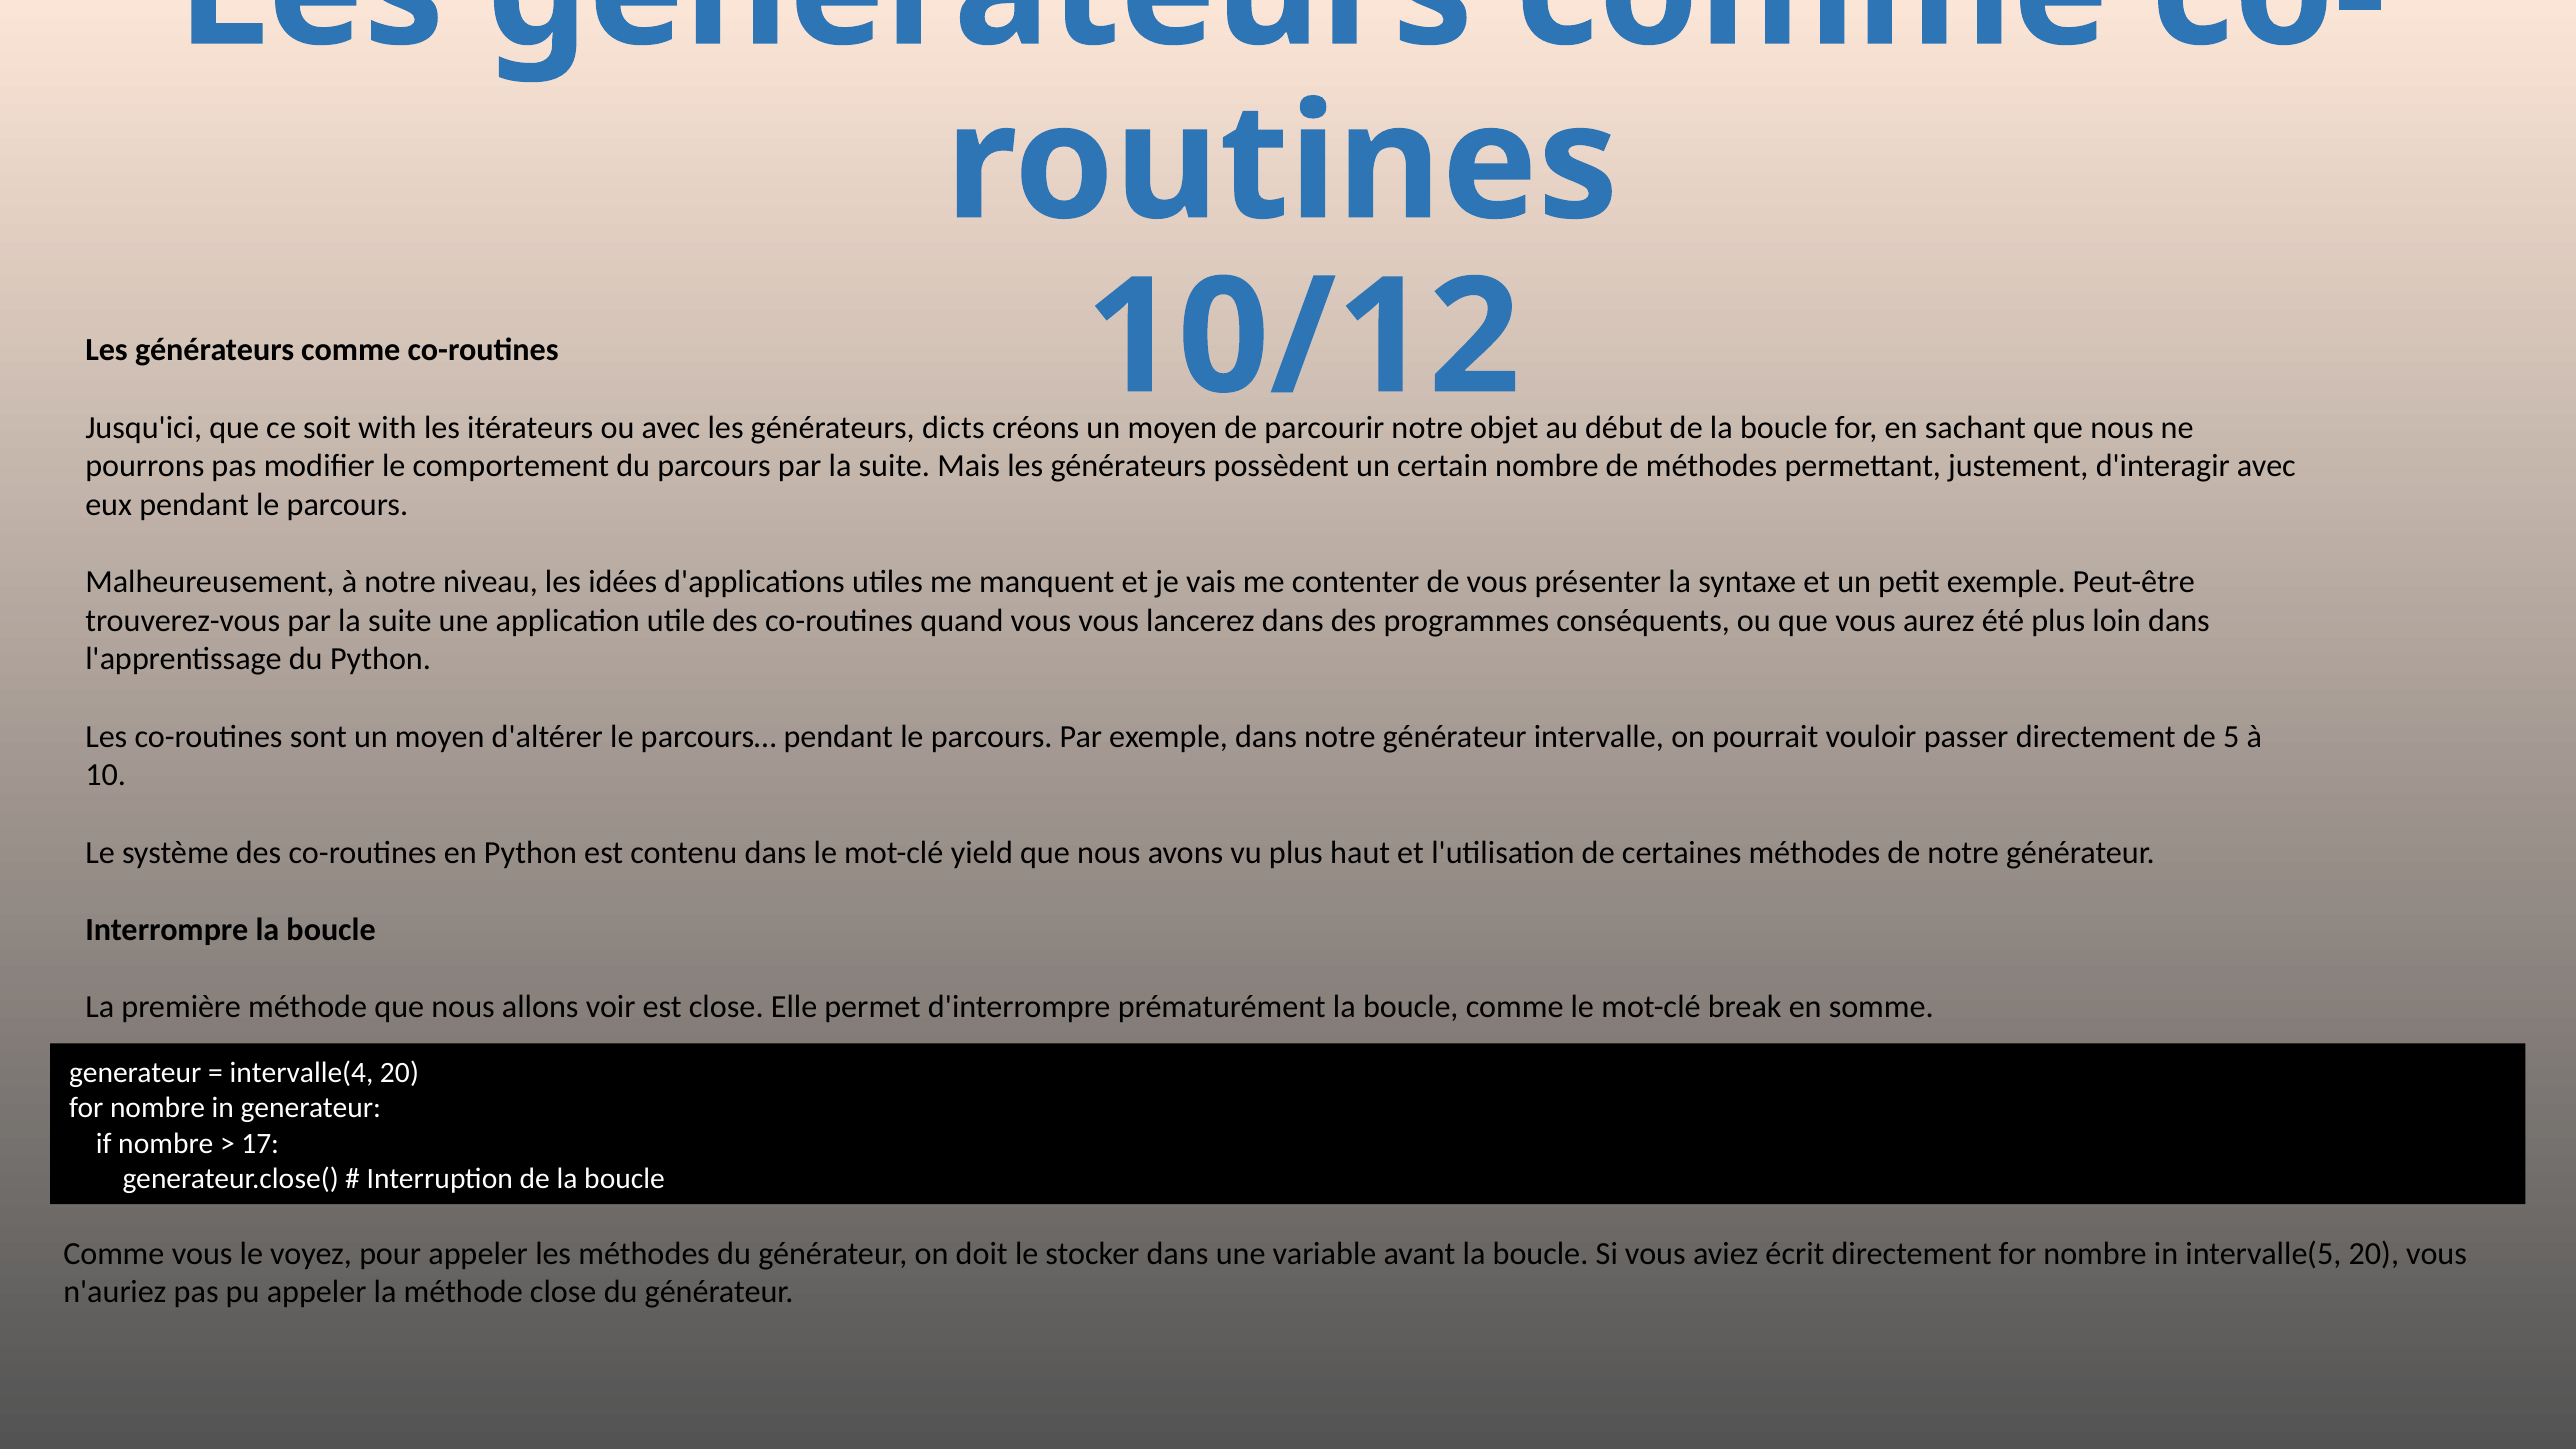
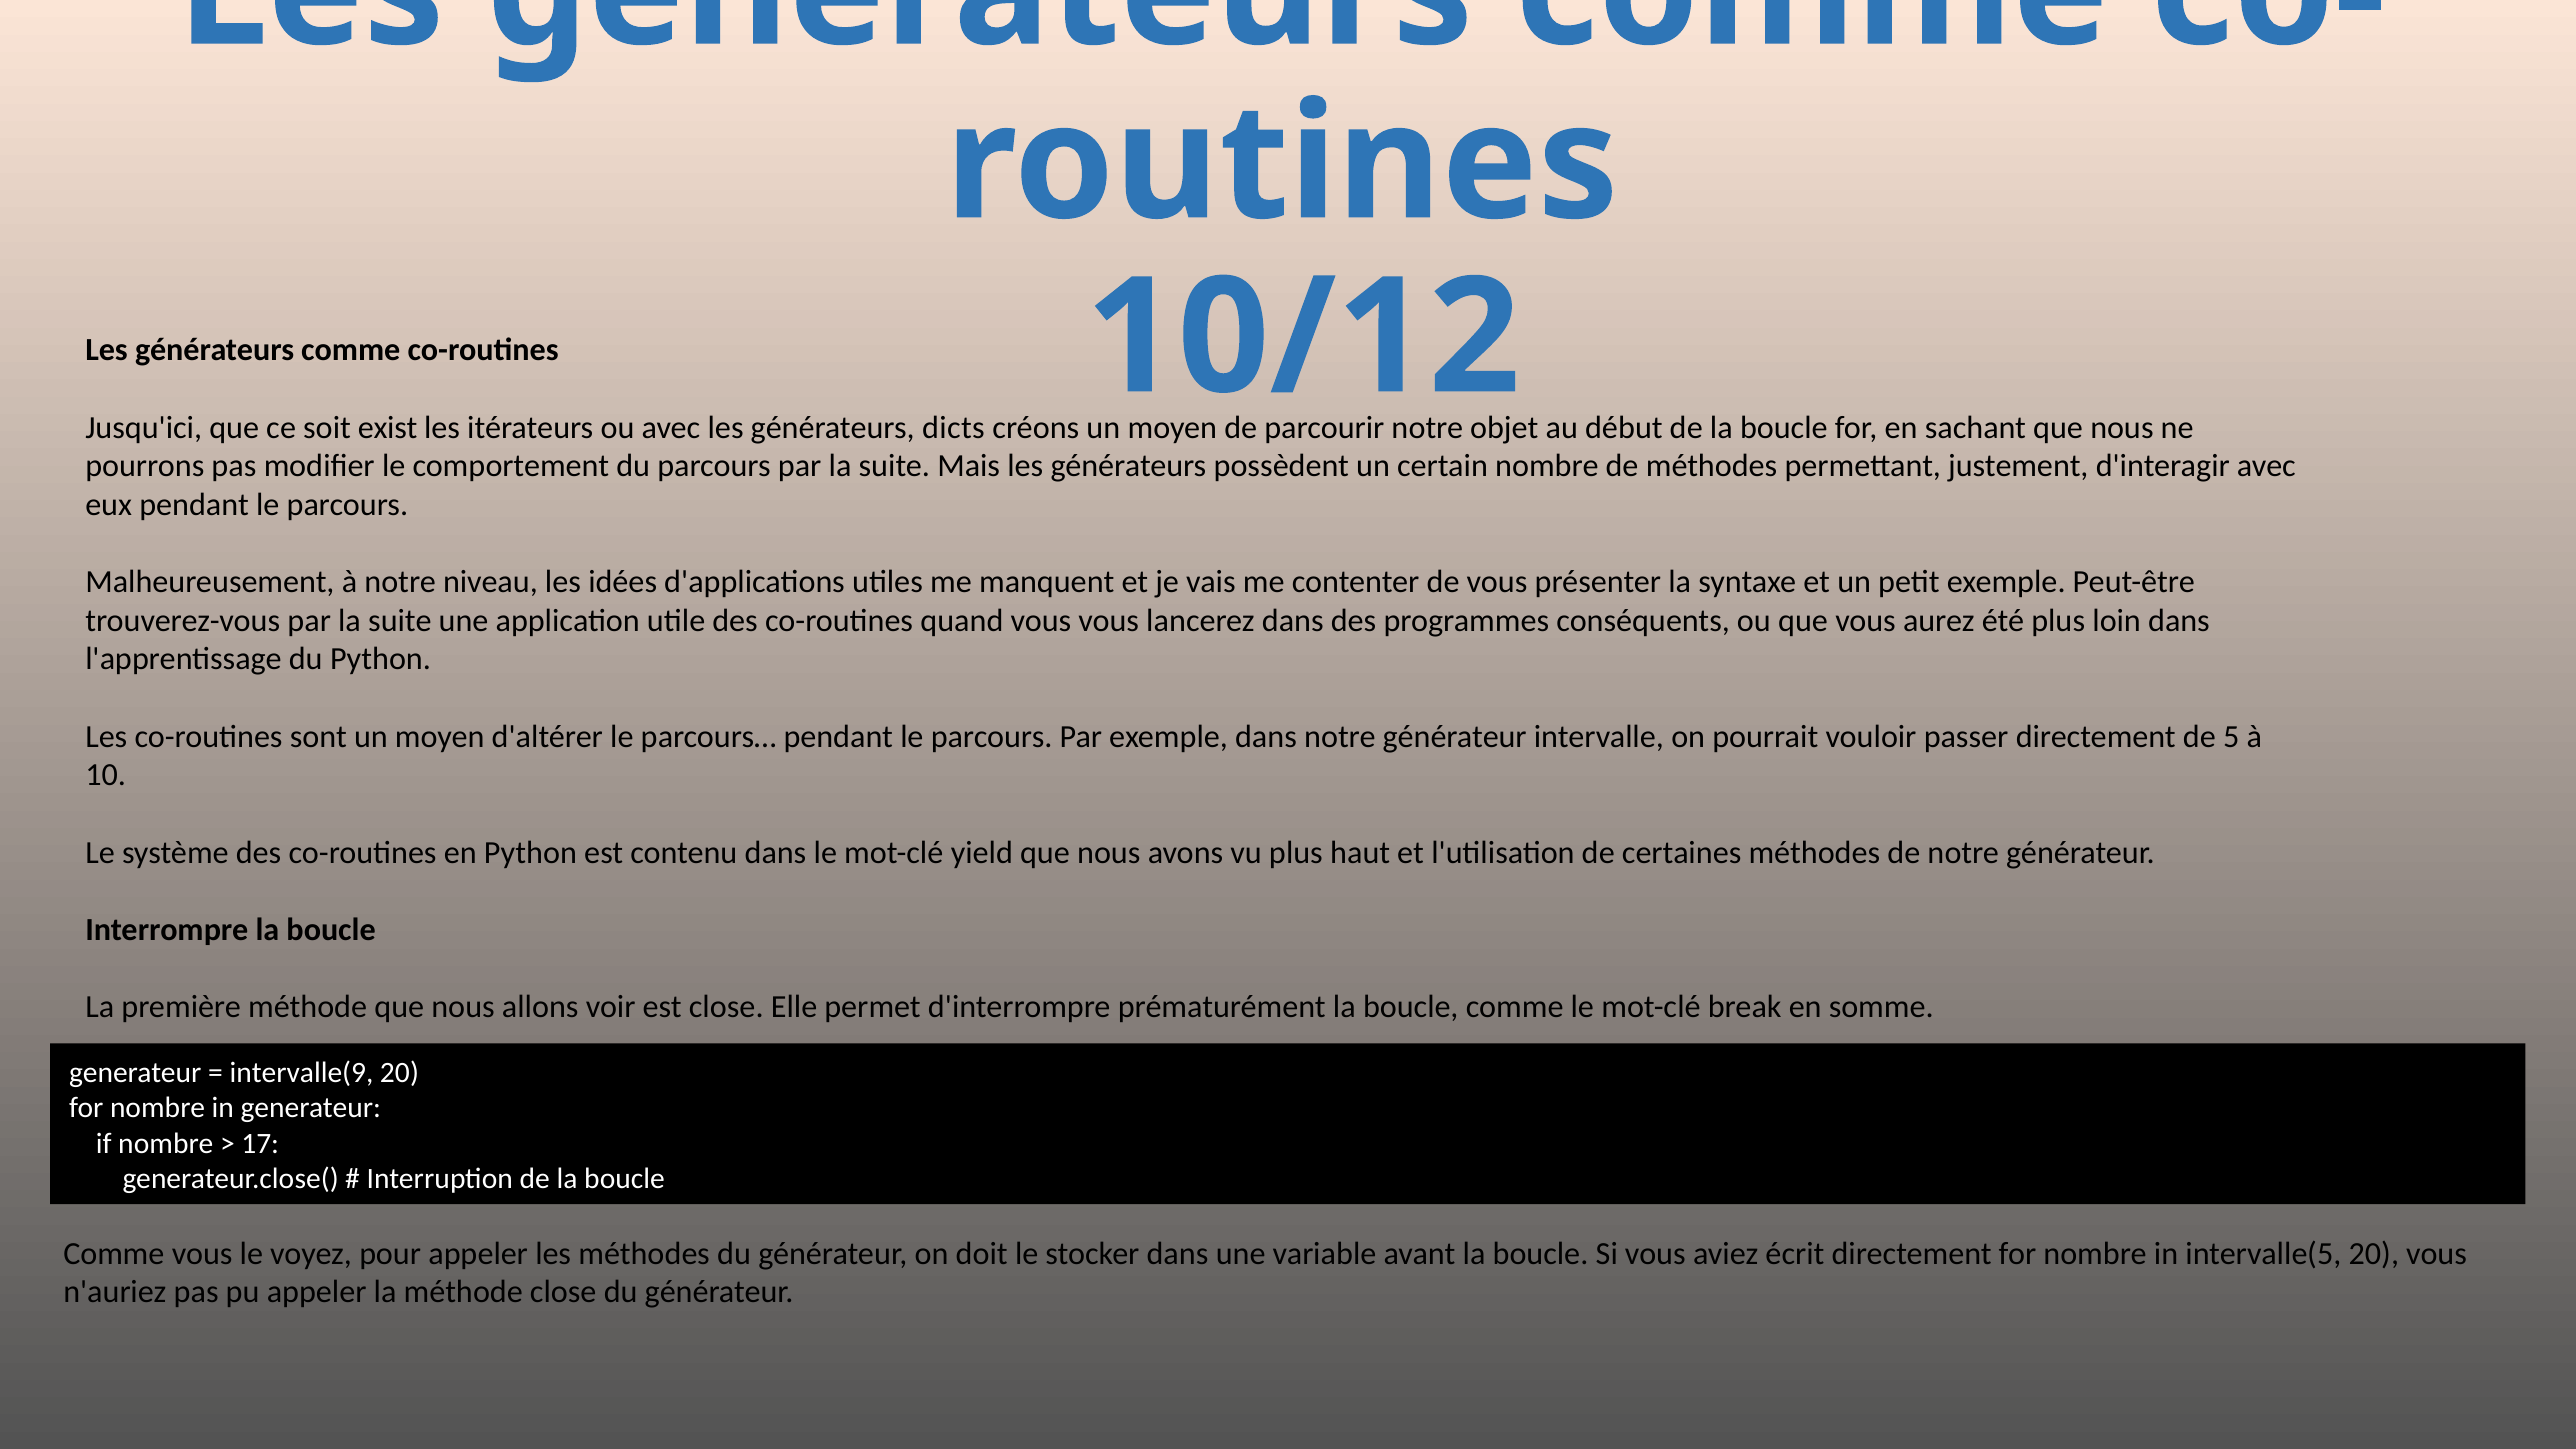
with: with -> exist
intervalle(4: intervalle(4 -> intervalle(9
